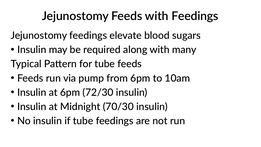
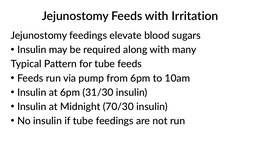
with Feedings: Feedings -> Irritation
72/30: 72/30 -> 31/30
